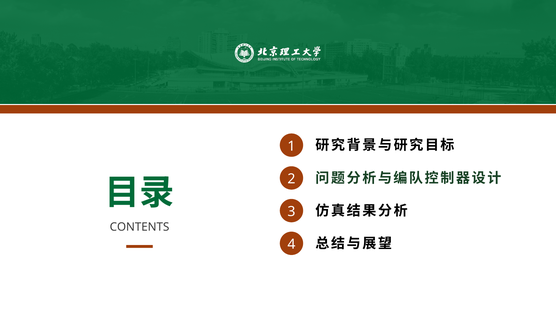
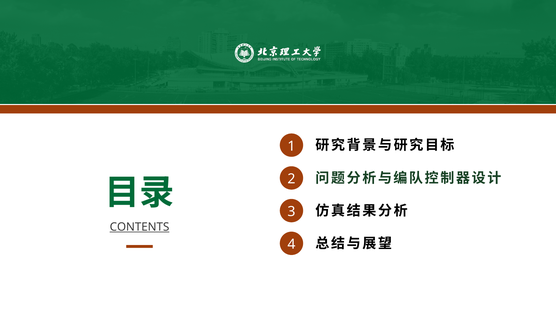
CONTENTS underline: none -> present
